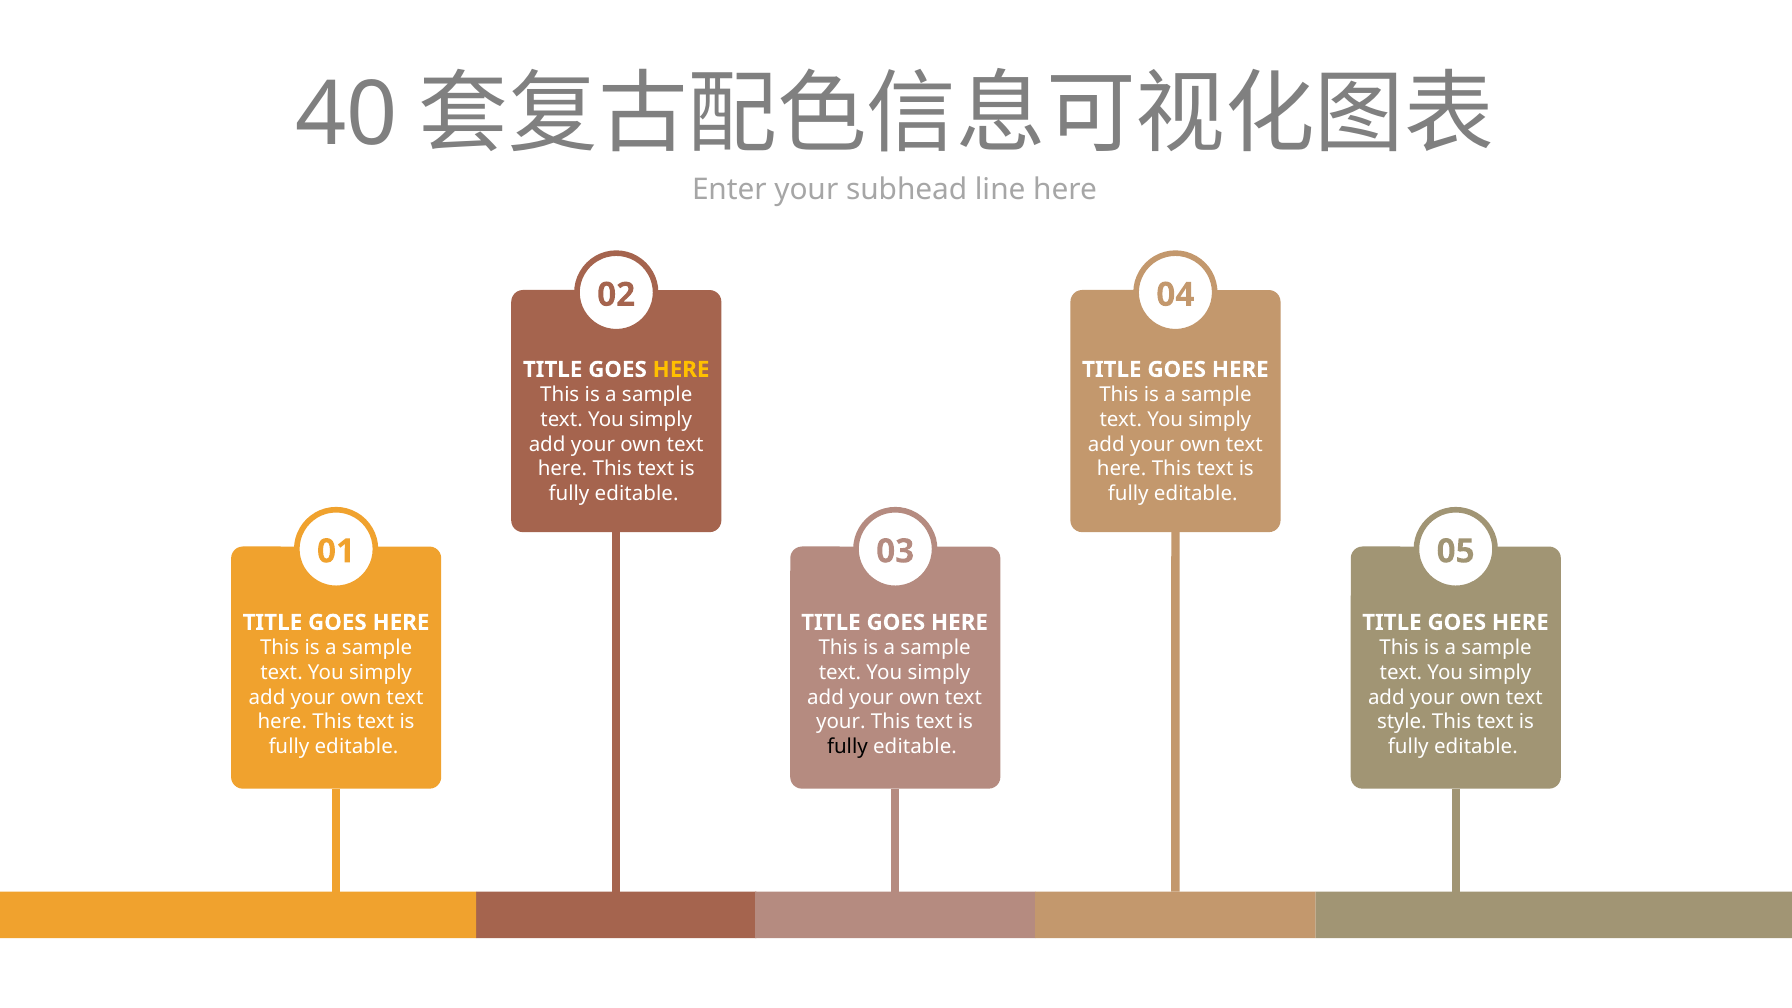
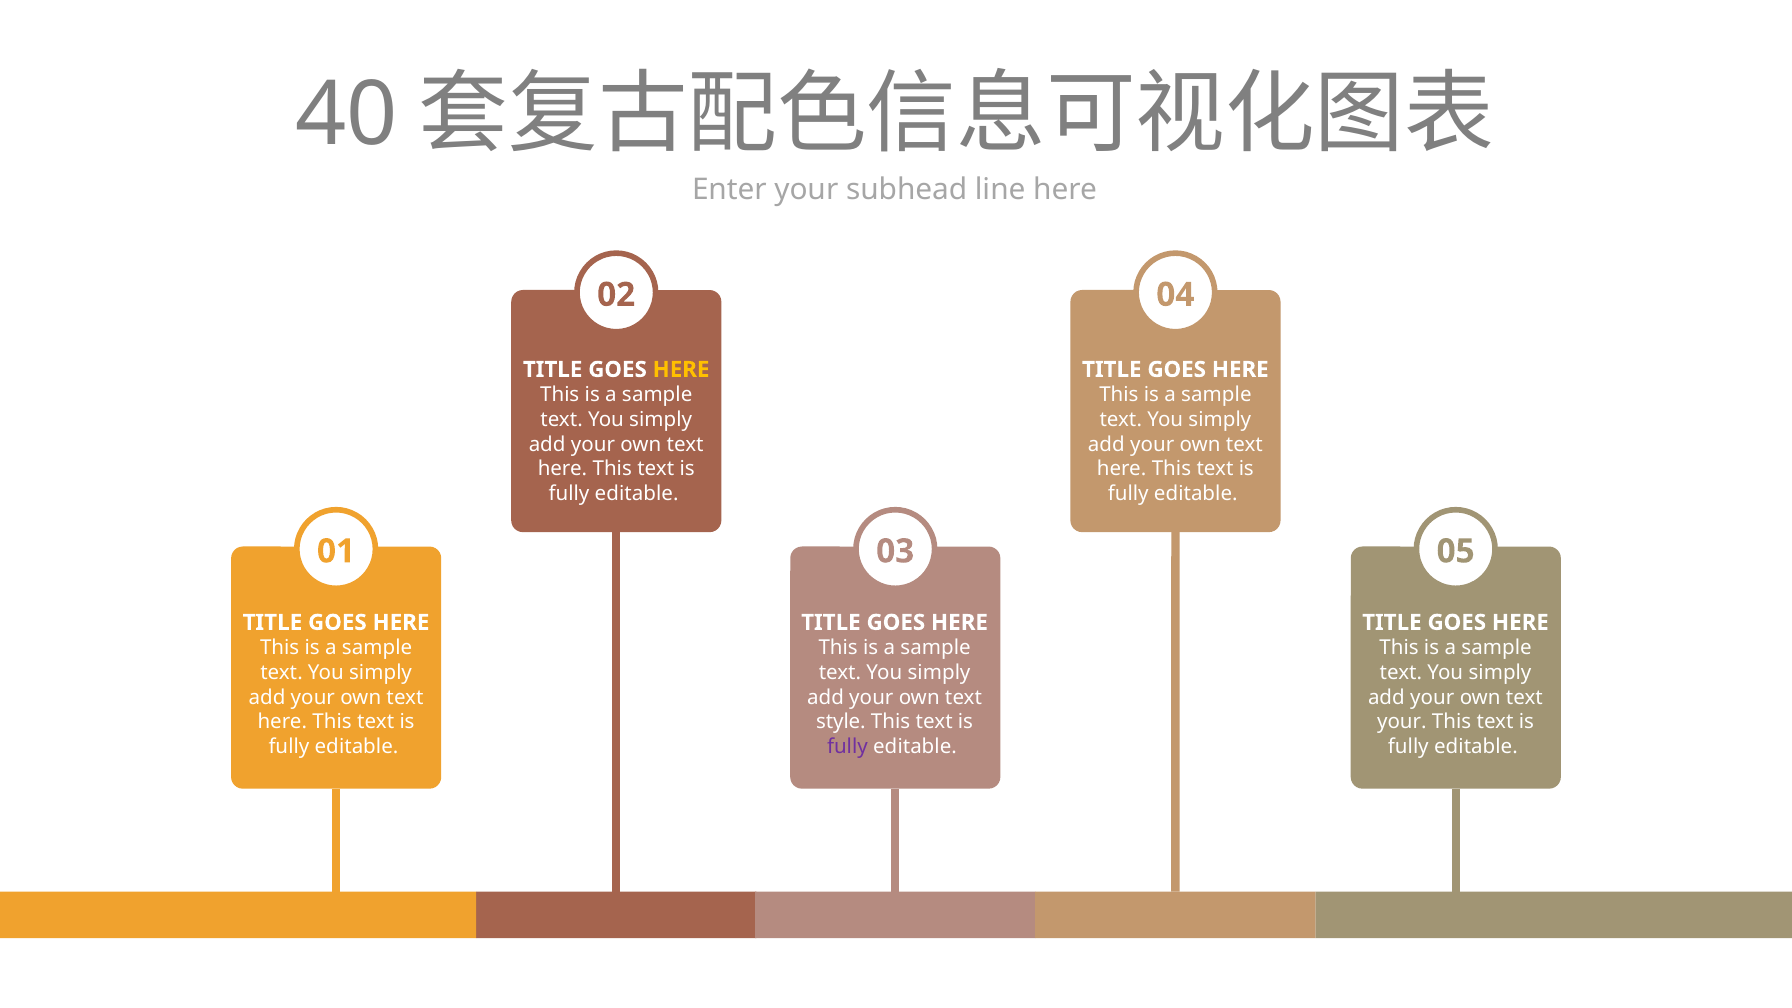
your at (841, 722): your -> style
style at (1402, 722): style -> your
fully at (847, 747) colour: black -> purple
